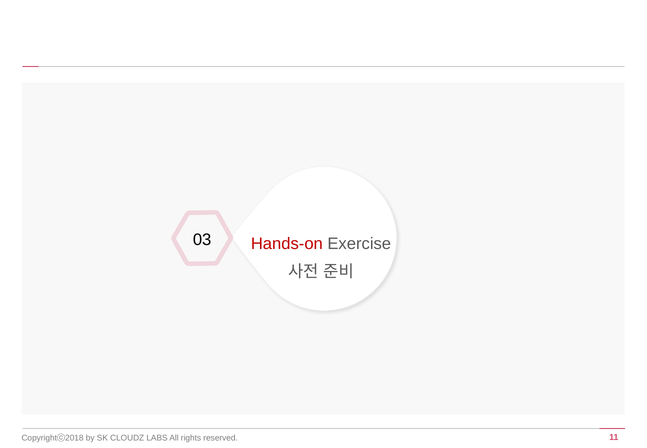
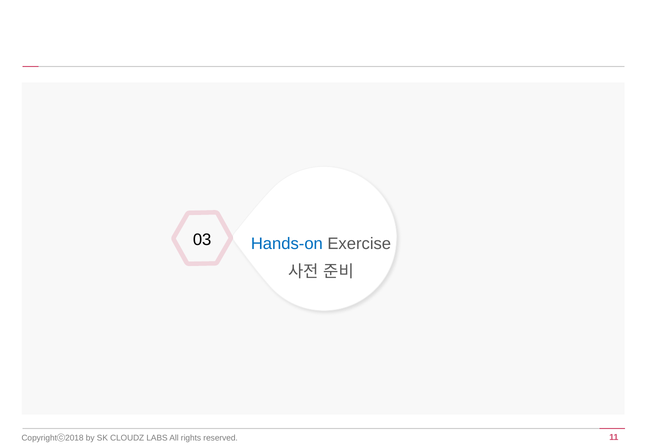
Hands-on colour: red -> blue
